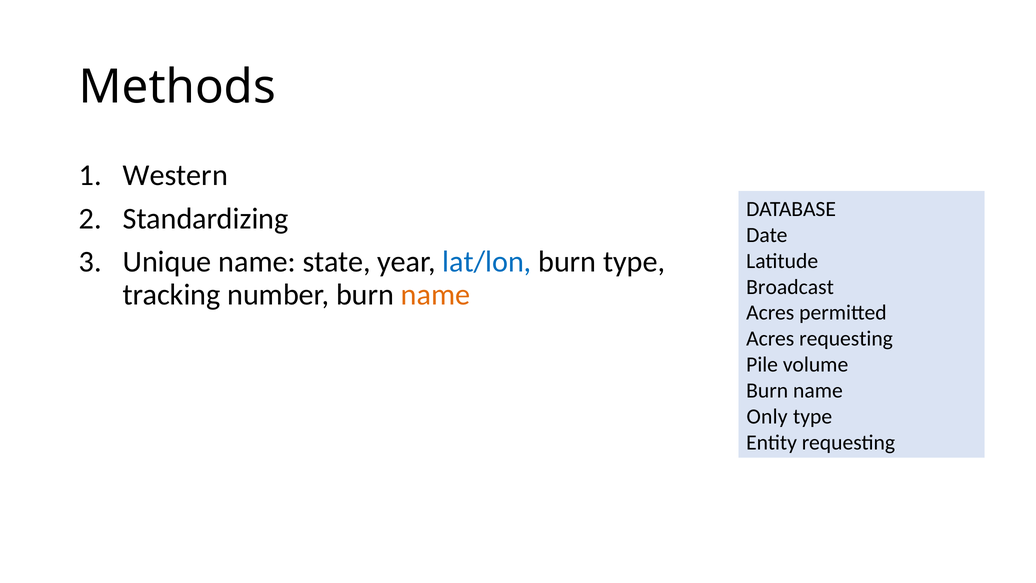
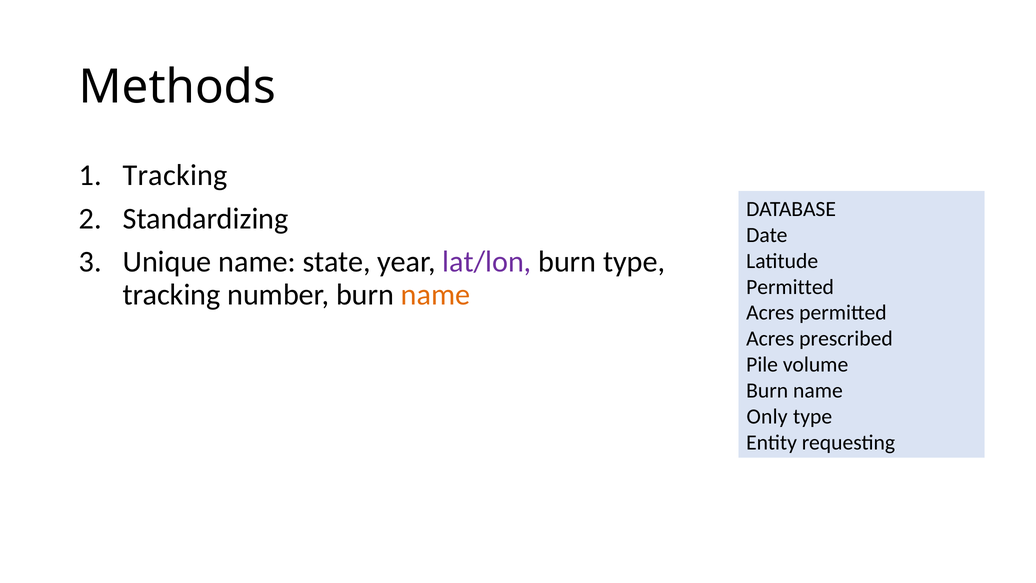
Western at (175, 175): Western -> Tracking
lat/lon colour: blue -> purple
Broadcast at (790, 287): Broadcast -> Permitted
Acres requesting: requesting -> prescribed
